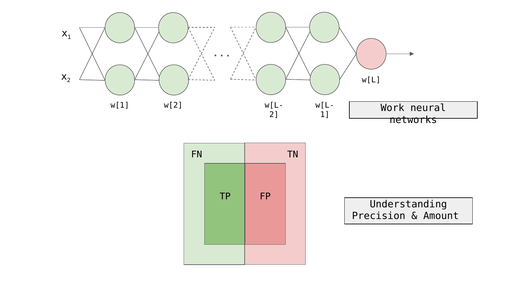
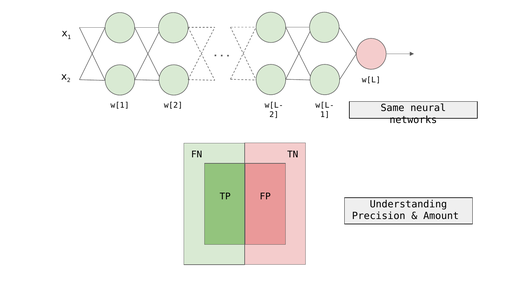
Work: Work -> Same
